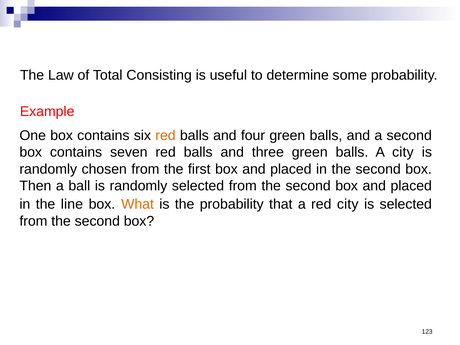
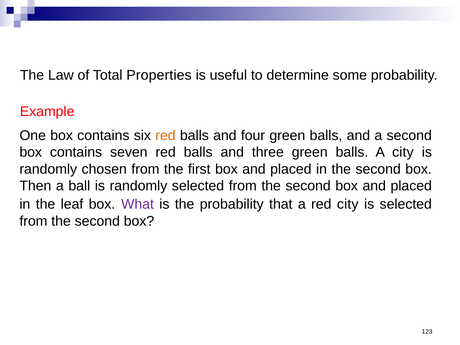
Consisting: Consisting -> Properties
line: line -> leaf
What colour: orange -> purple
